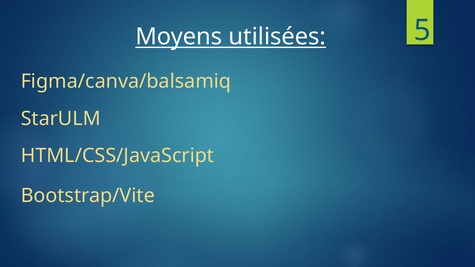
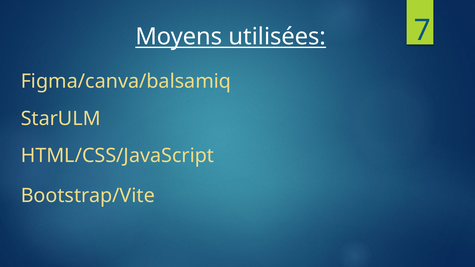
5: 5 -> 7
